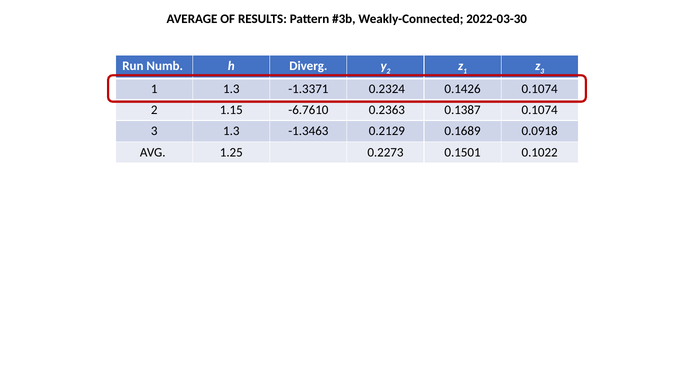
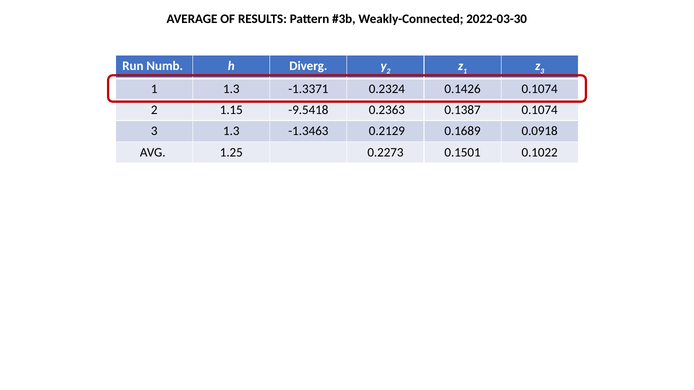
-6.7610: -6.7610 -> -9.5418
